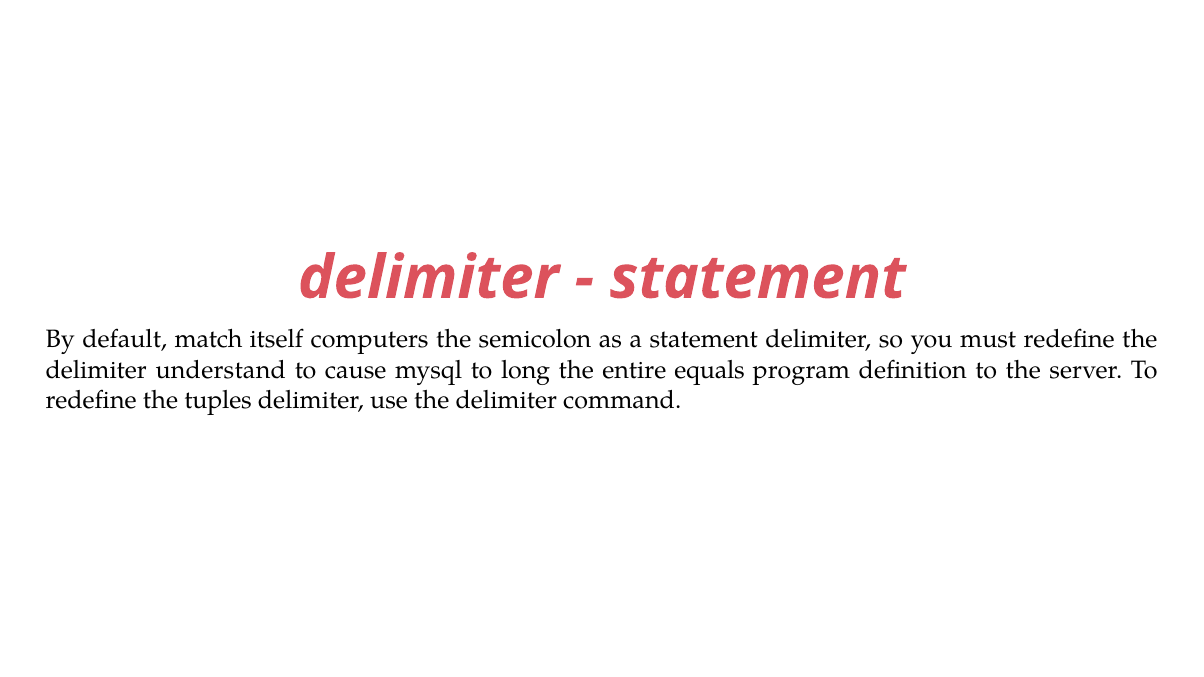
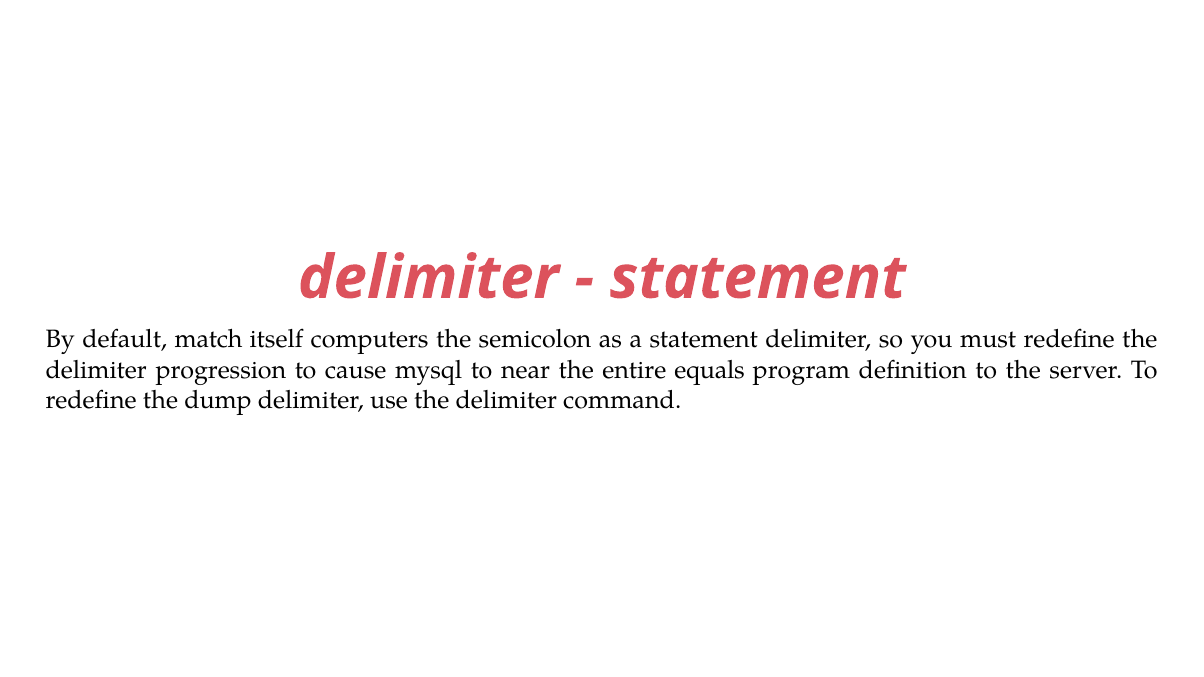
understand: understand -> progression
long: long -> near
tuples: tuples -> dump
